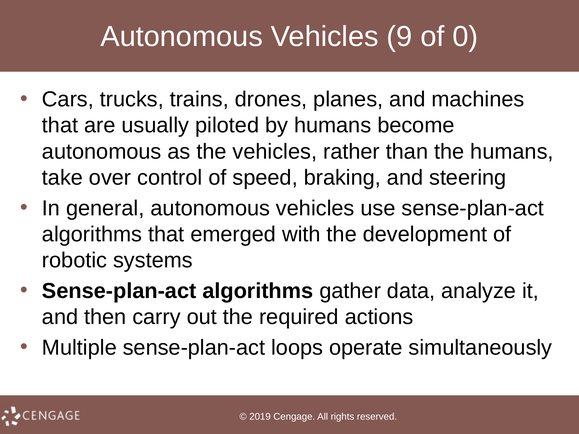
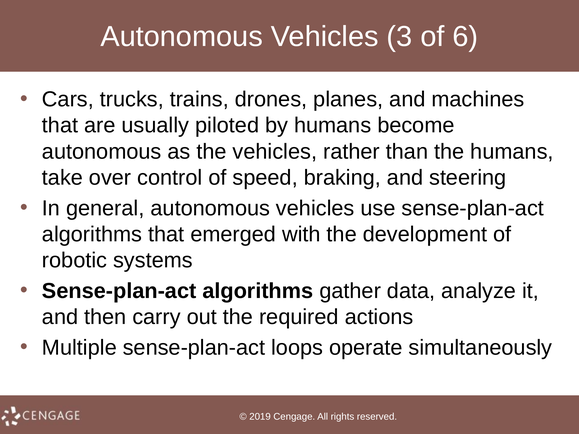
9: 9 -> 3
0: 0 -> 6
